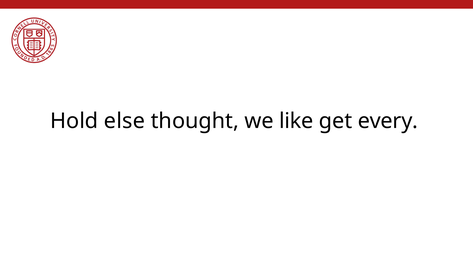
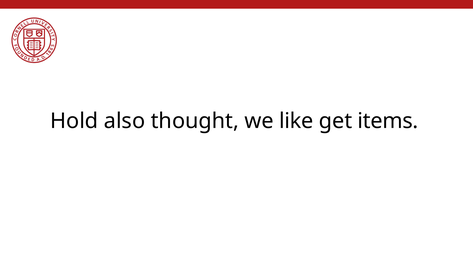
else: else -> also
every: every -> items
